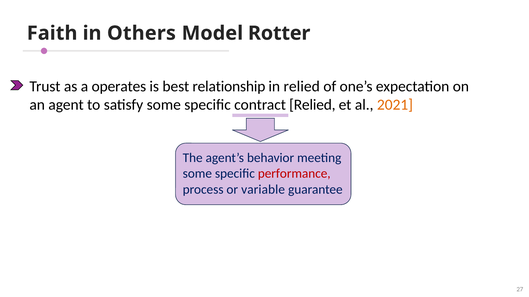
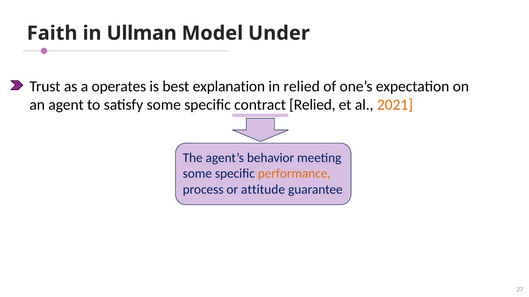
Others: Others -> Ullman
Rotter: Rotter -> Under
relationship: relationship -> explanation
performance colour: red -> orange
variable: variable -> attitude
